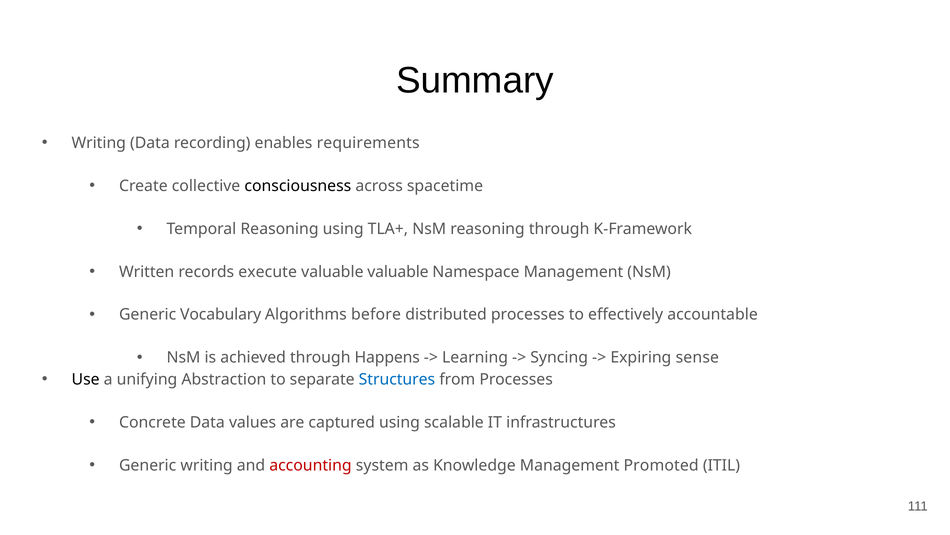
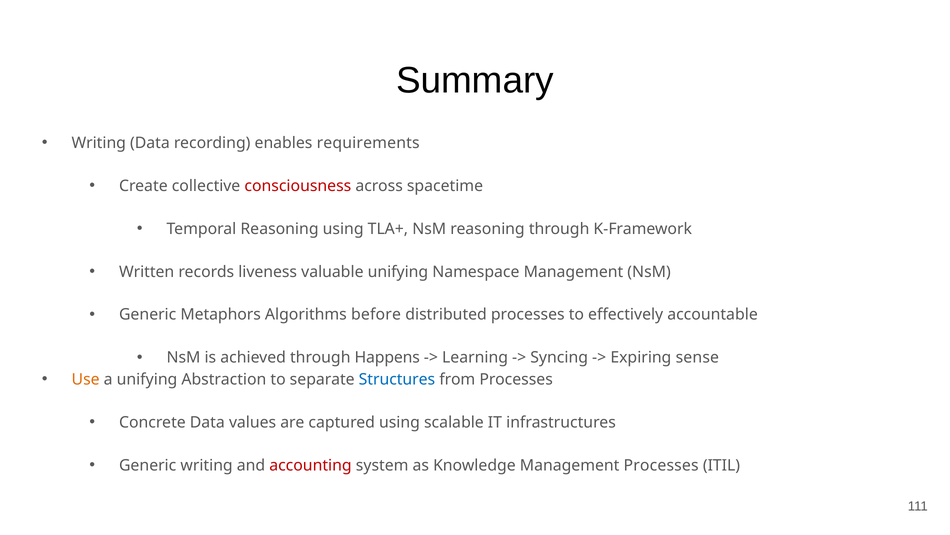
consciousness colour: black -> red
execute: execute -> liveness
valuable valuable: valuable -> unifying
Vocabulary: Vocabulary -> Metaphors
Use colour: black -> orange
Management Promoted: Promoted -> Processes
